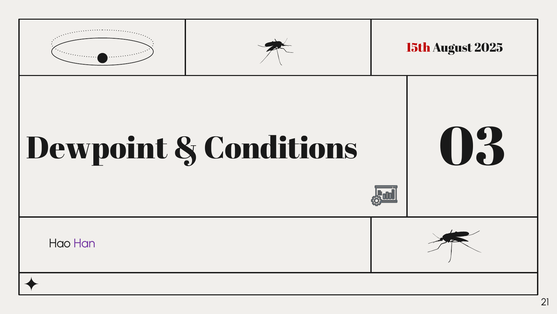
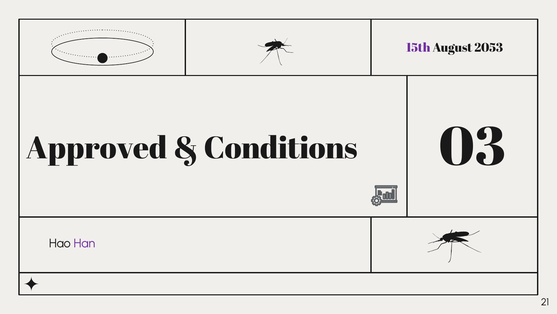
15th colour: red -> purple
2025: 2025 -> 2053
Dewpoint: Dewpoint -> Approved
